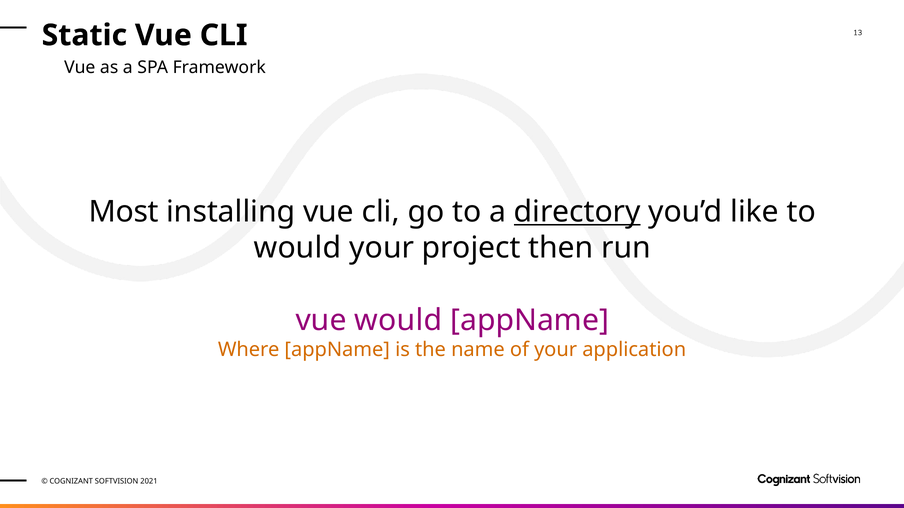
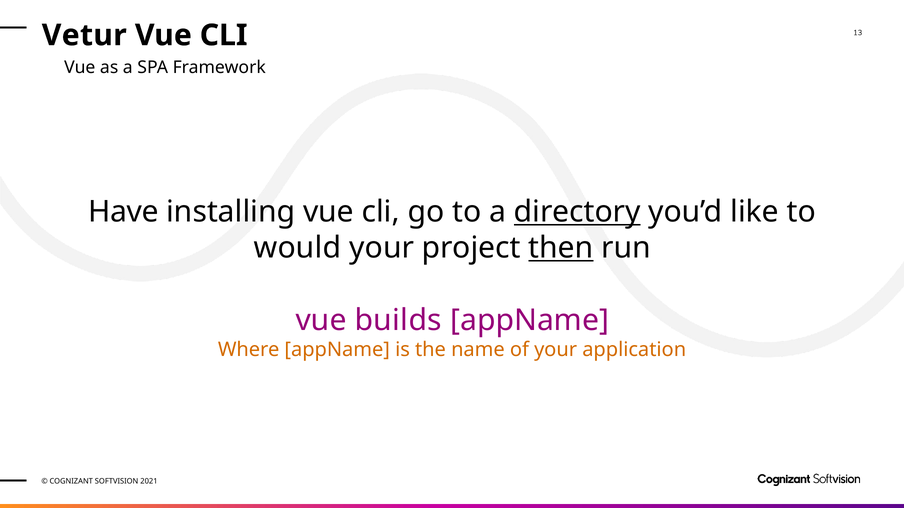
Static: Static -> Vetur
Most: Most -> Have
then underline: none -> present
vue would: would -> builds
